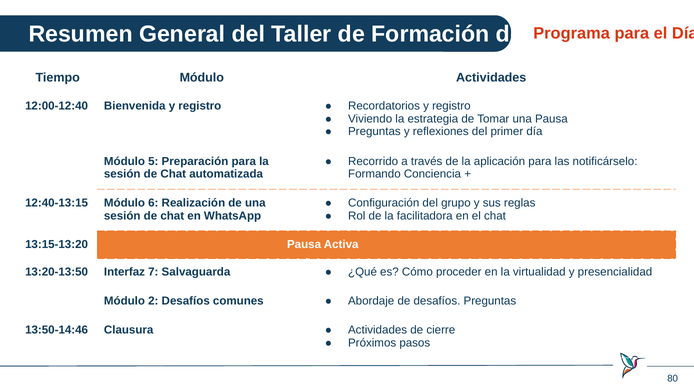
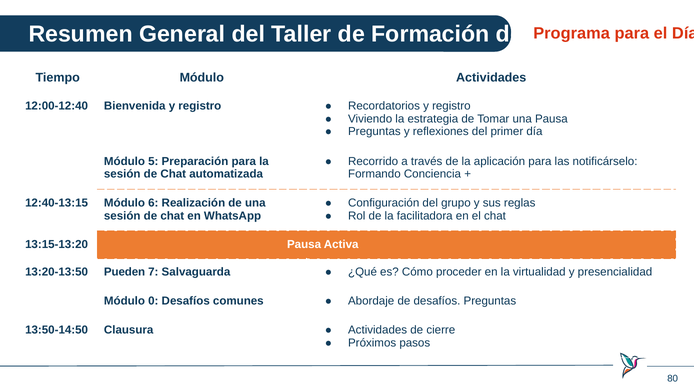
Interfaz: Interfaz -> Pueden
Módulo 2: 2 -> 0
13:50-14:46: 13:50-14:46 -> 13:50-14:50
